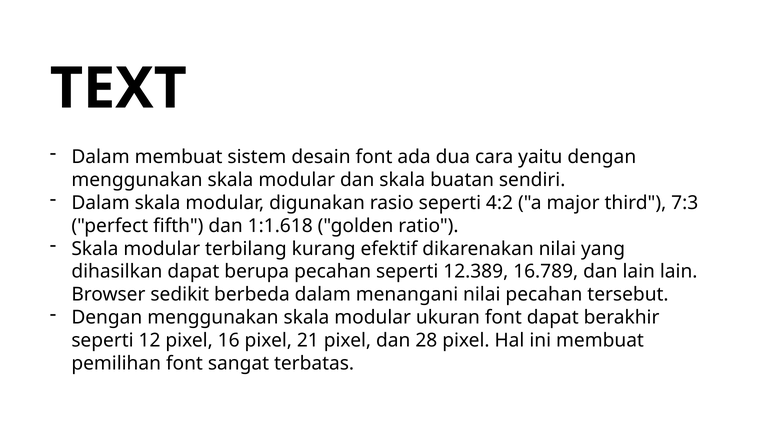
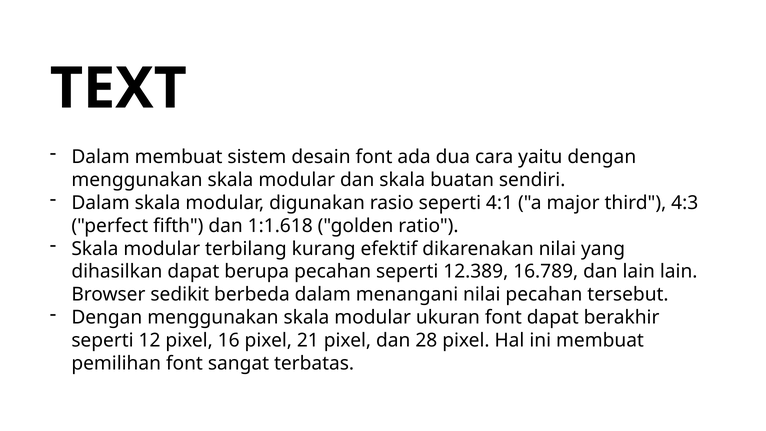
4:2: 4:2 -> 4:1
7:3: 7:3 -> 4:3
